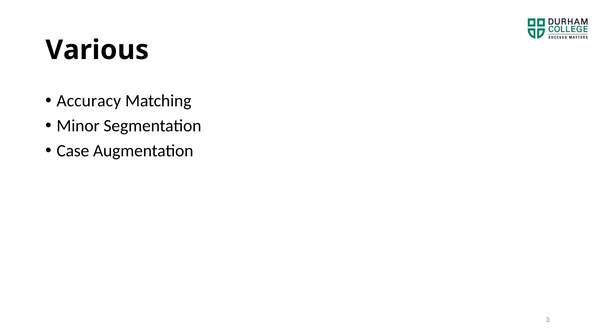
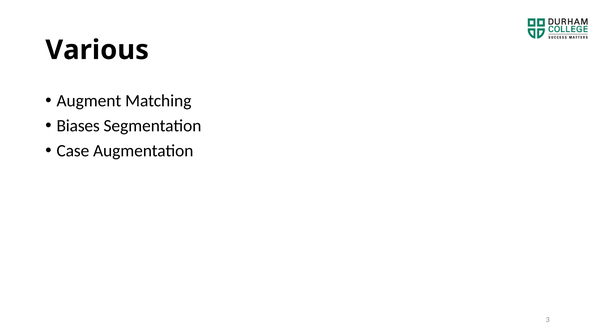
Accuracy: Accuracy -> Augment
Minor: Minor -> Biases
